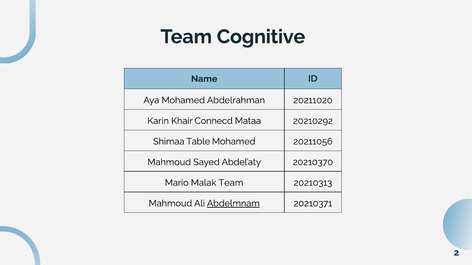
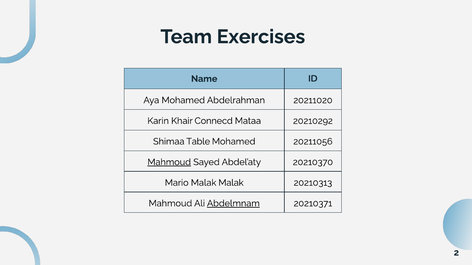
Cognitive: Cognitive -> Exercises
Mahmoud at (169, 162) underline: none -> present
Malak Team: Team -> Malak
